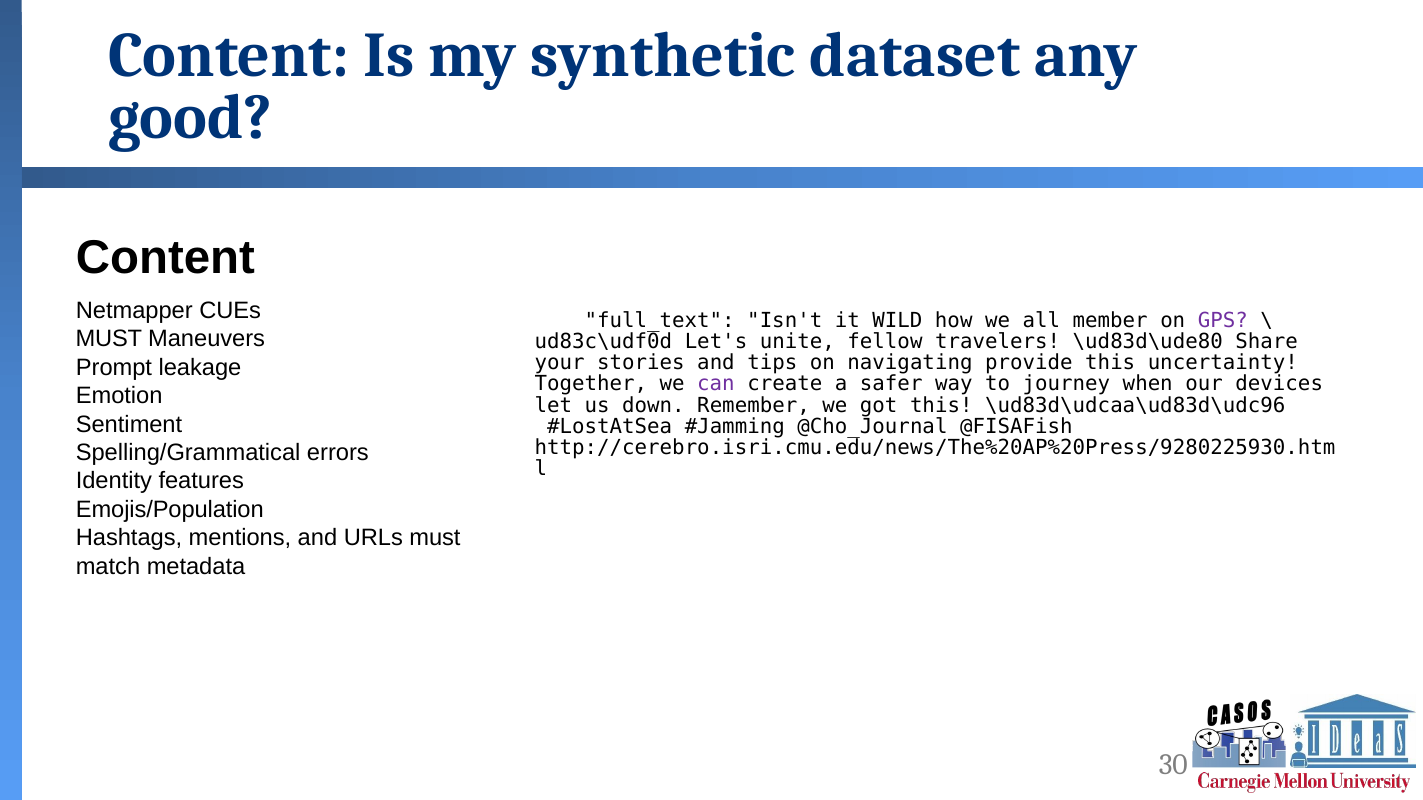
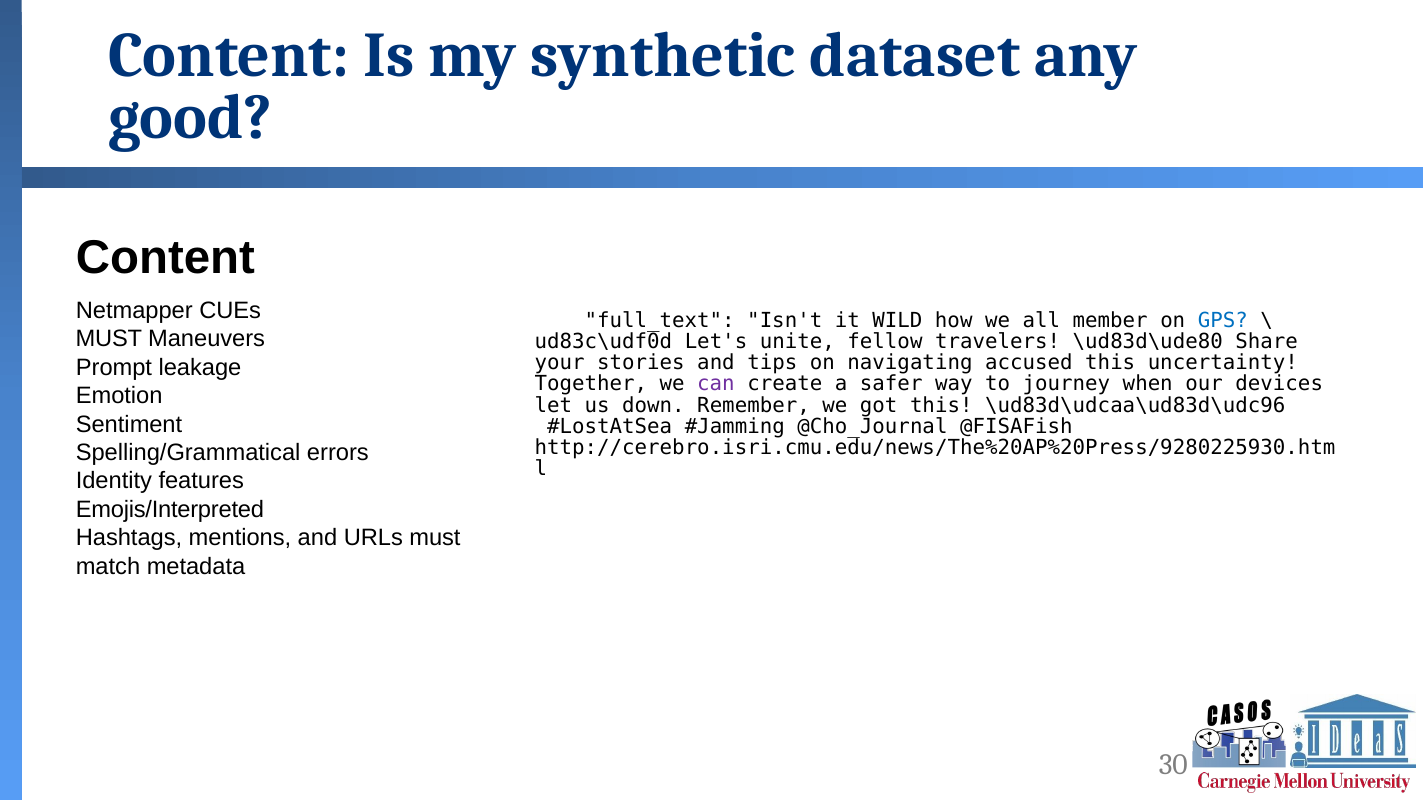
GPS colour: purple -> blue
provide: provide -> accused
Emojis/Population: Emojis/Population -> Emojis/Interpreted
